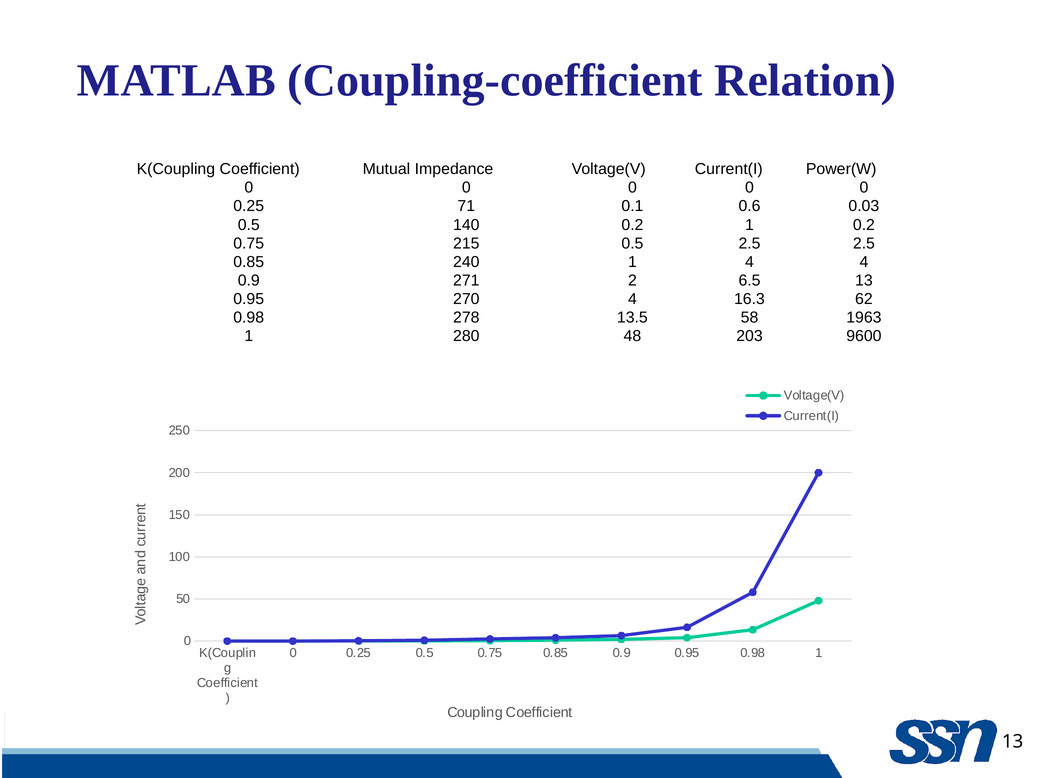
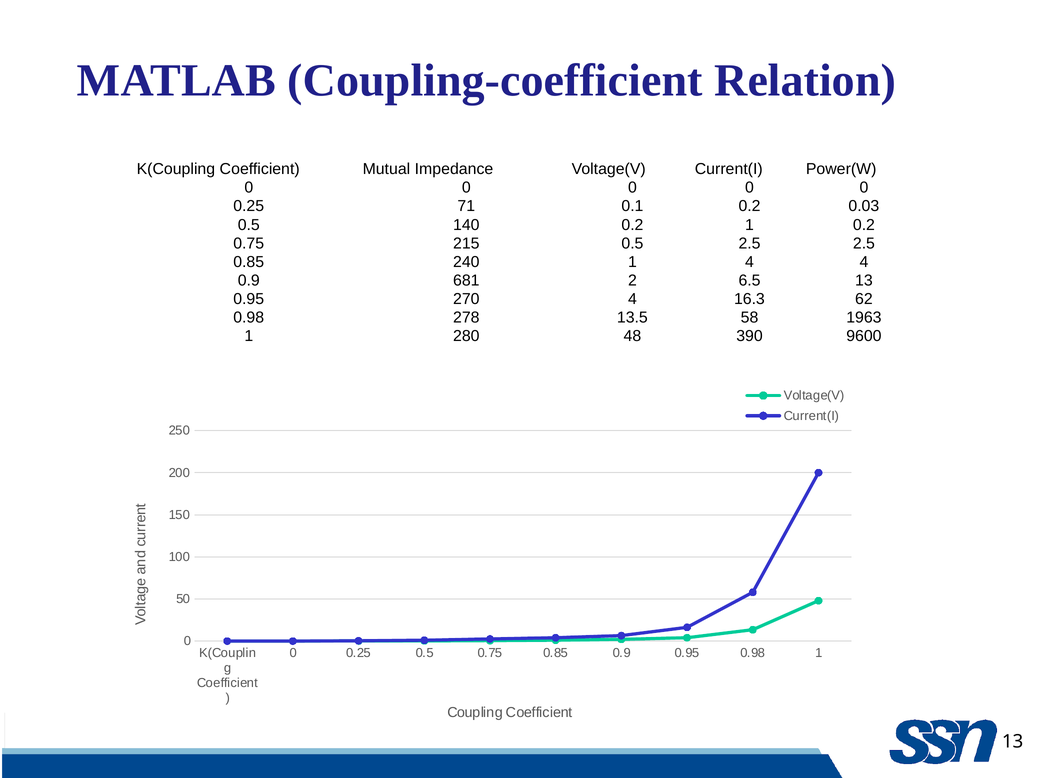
0.1 0.6: 0.6 -> 0.2
271: 271 -> 681
203: 203 -> 390
